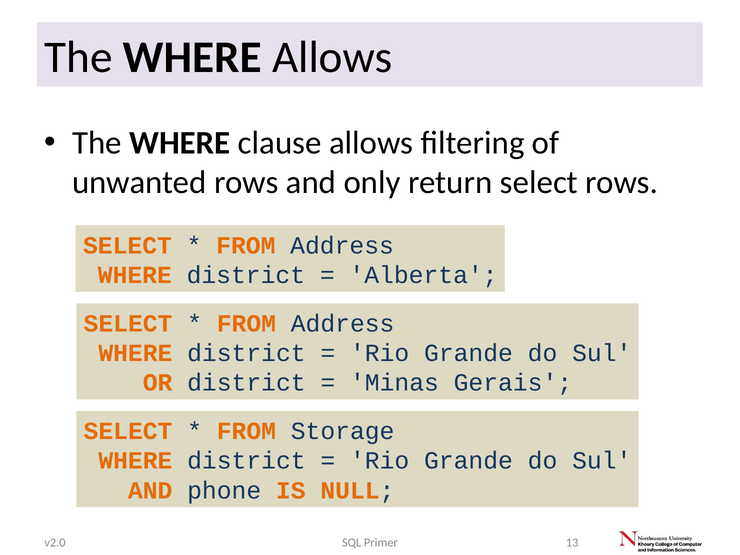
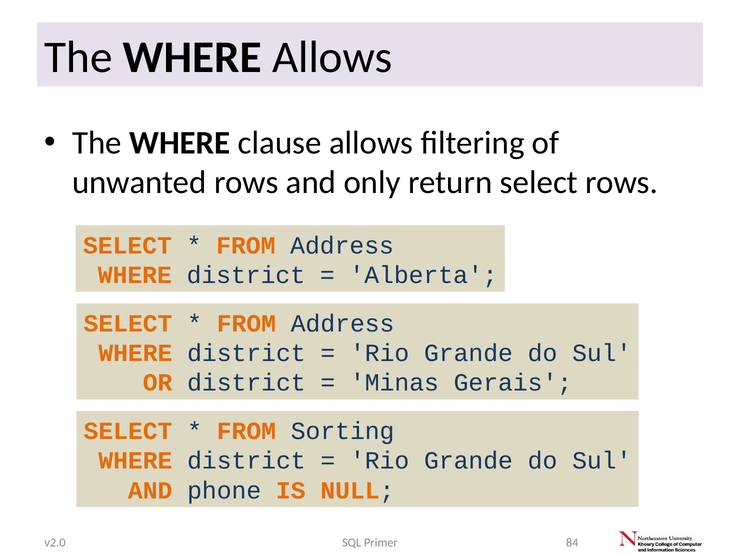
Storage: Storage -> Sorting
13: 13 -> 84
